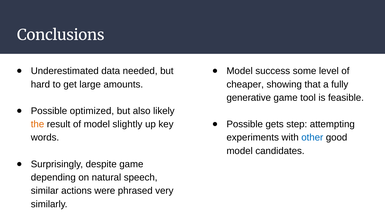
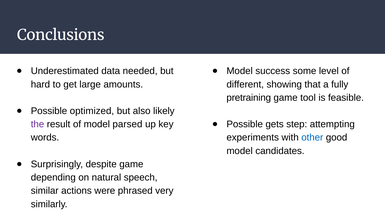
cheaper: cheaper -> different
generative: generative -> pretraining
the colour: orange -> purple
slightly: slightly -> parsed
